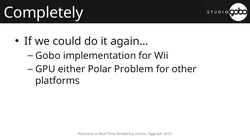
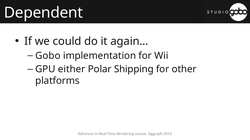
Completely: Completely -> Dependent
Problem: Problem -> Shipping
